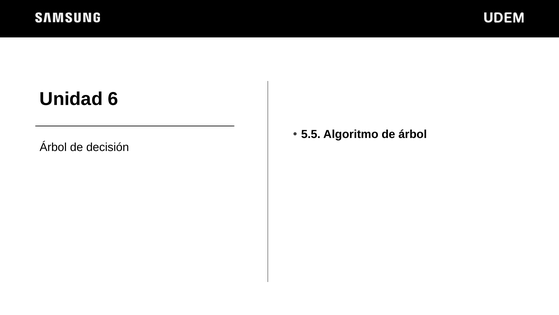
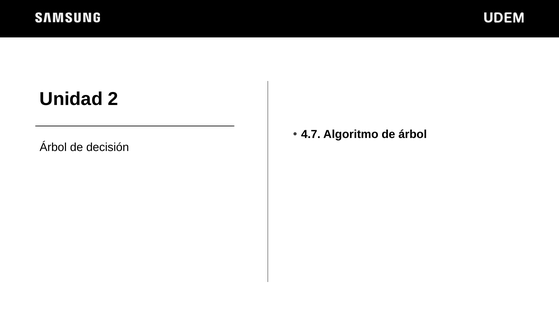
6: 6 -> 2
5.5: 5.5 -> 4.7
